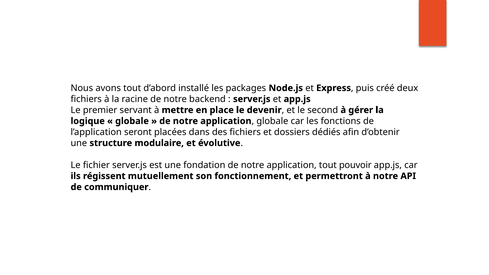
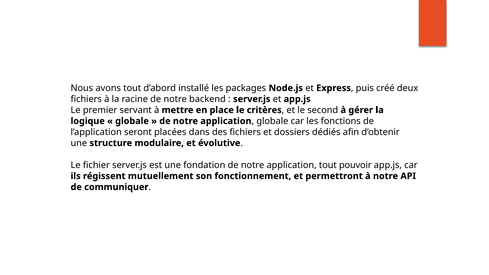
devenir: devenir -> critères
